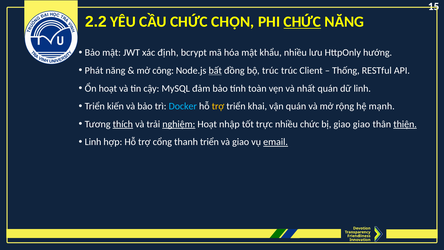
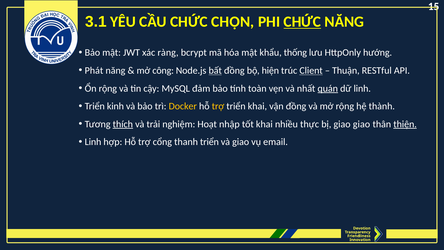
2.2: 2.2 -> 3.1
định: định -> ràng
khẩu nhiều: nhiều -> thống
bộ trúc: trúc -> hiện
Client underline: none -> present
Thống: Thống -> Thuận
Ổn hoạt: hoạt -> rộng
quán at (328, 88) underline: none -> present
kiến: kiến -> kinh
Docker colour: light blue -> yellow
vận quán: quán -> đồng
mạnh: mạnh -> thành
nghiệm underline: present -> none
tốt trực: trực -> khai
nhiều chức: chức -> thực
email underline: present -> none
